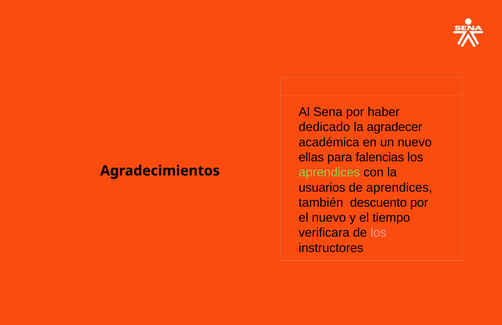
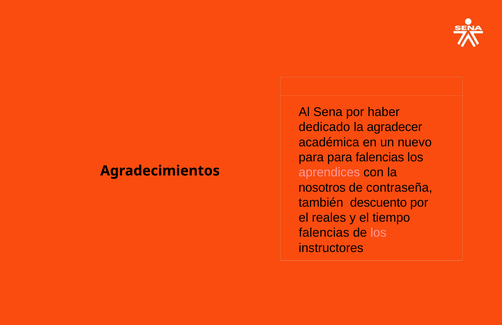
ellas at (311, 157): ellas -> para
aprendices at (329, 172) colour: light green -> pink
usuarios: usuarios -> nosotros
de aprendices: aprendices -> contraseña
el nuevo: nuevo -> reales
verificara at (324, 232): verificara -> falencias
